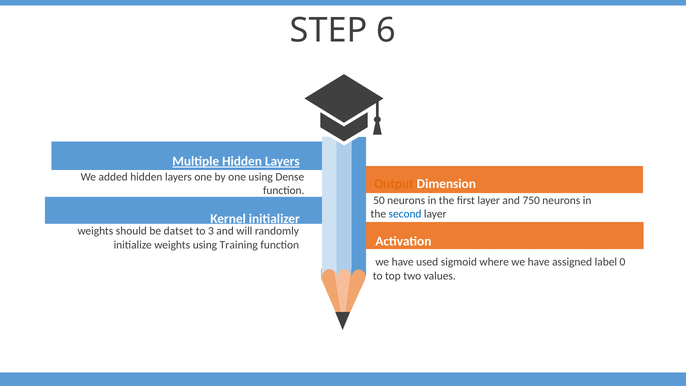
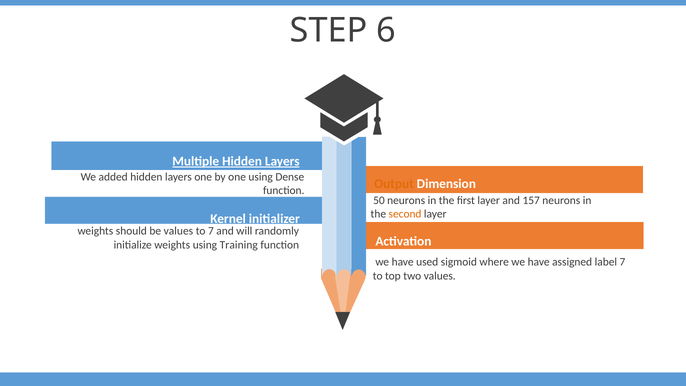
750: 750 -> 157
second colour: blue -> orange
be datset: datset -> values
to 3: 3 -> 7
label 0: 0 -> 7
